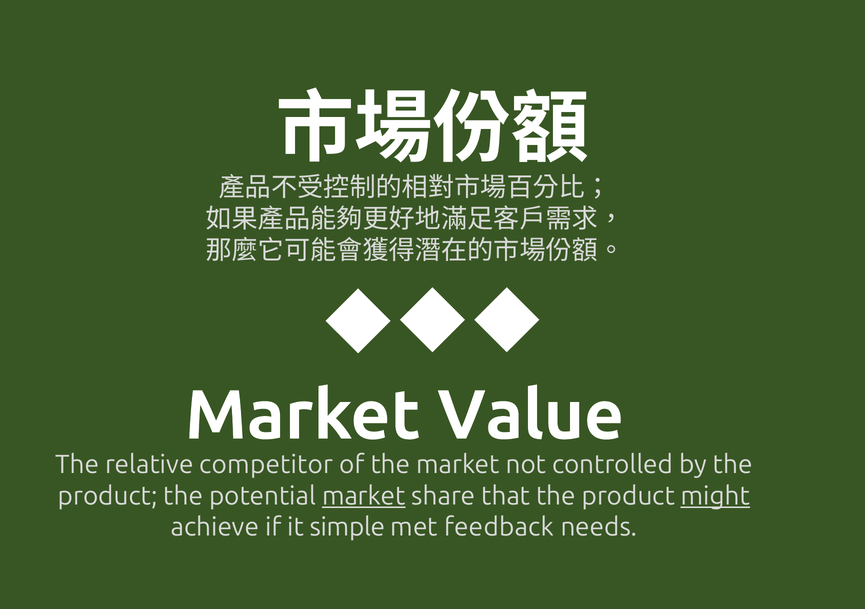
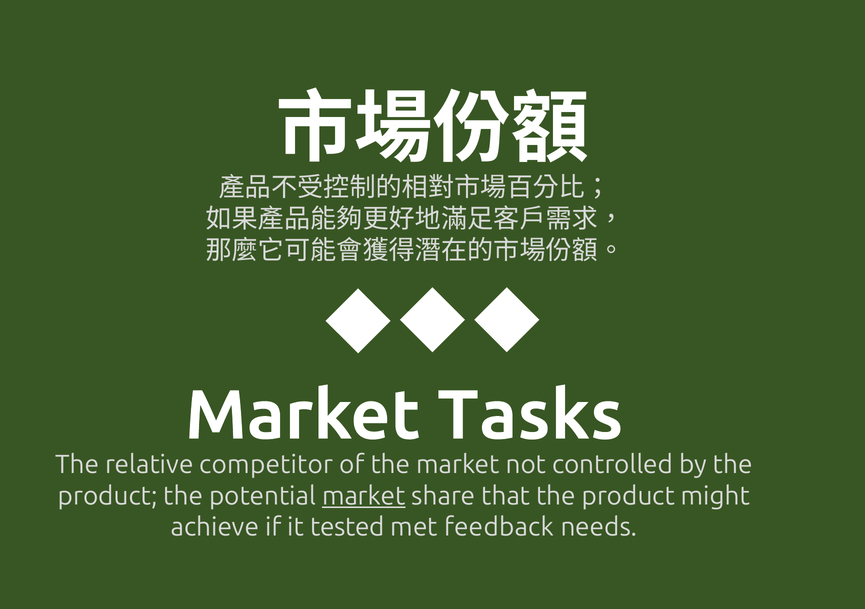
Value: Value -> Tasks
might underline: present -> none
simple: simple -> tested
